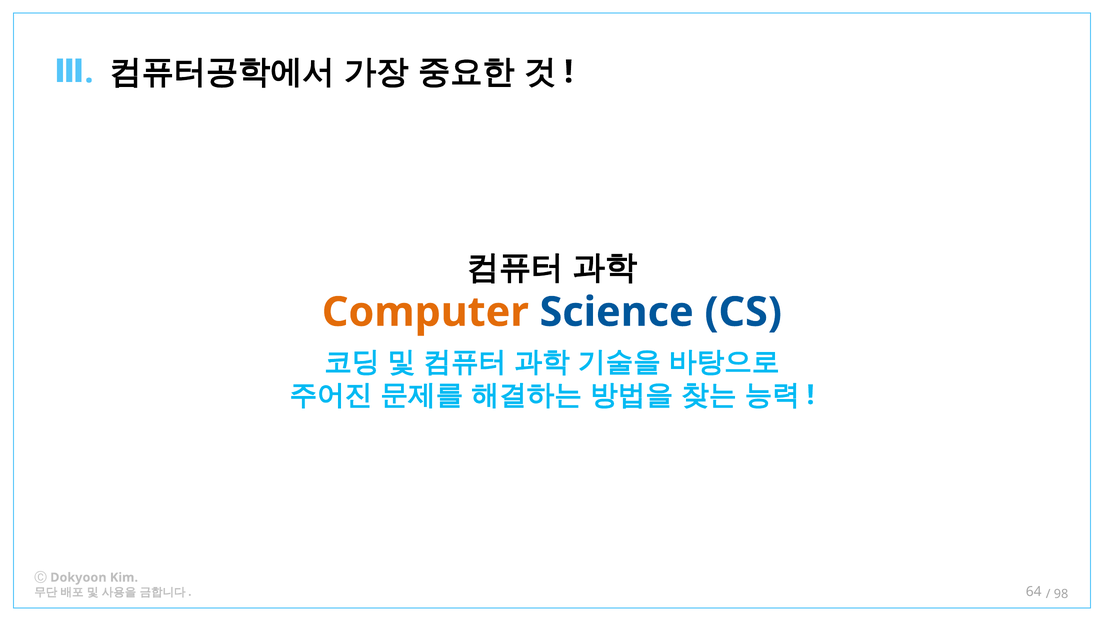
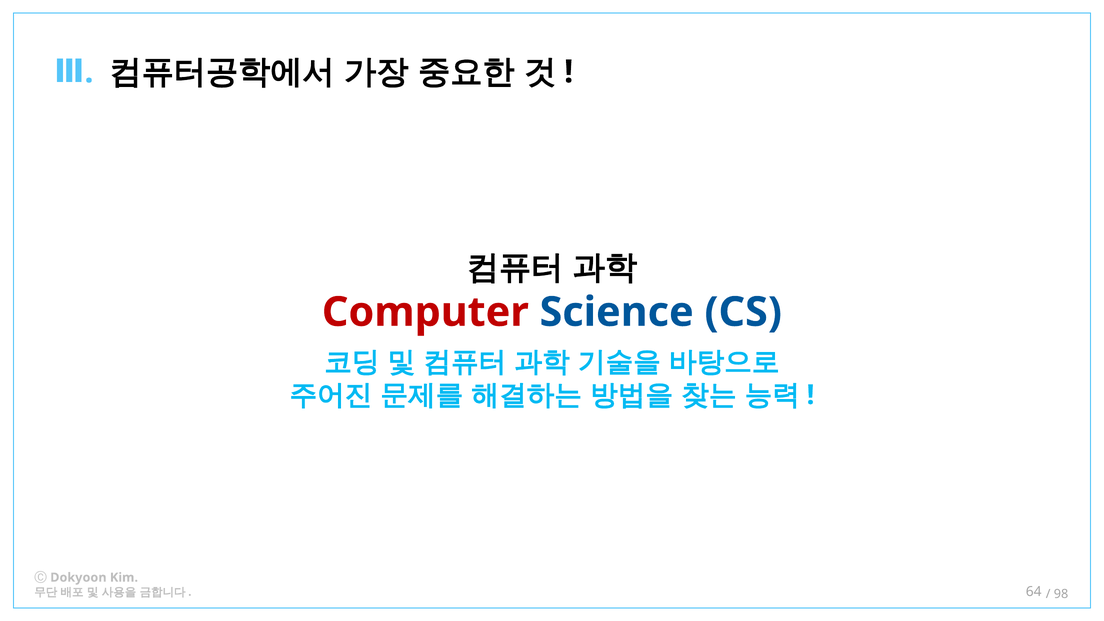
Computer colour: orange -> red
